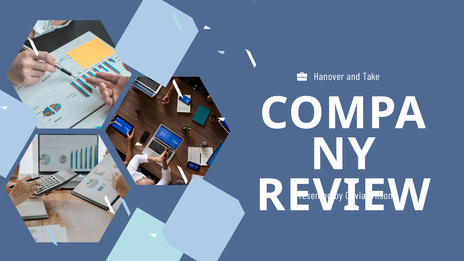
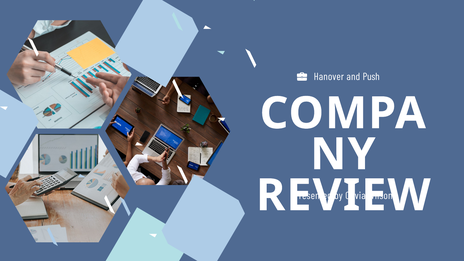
Take: Take -> Push
